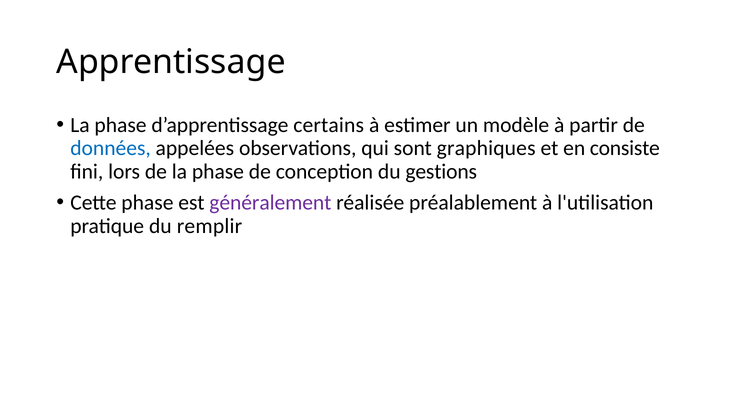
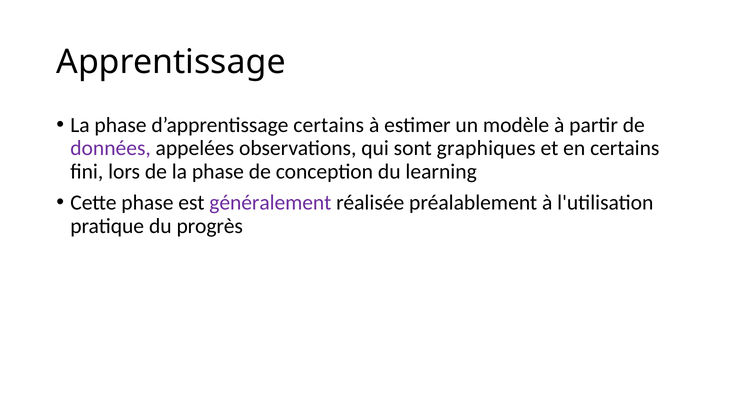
données colour: blue -> purple
en consiste: consiste -> certains
gestions: gestions -> learning
remplir: remplir -> progrès
